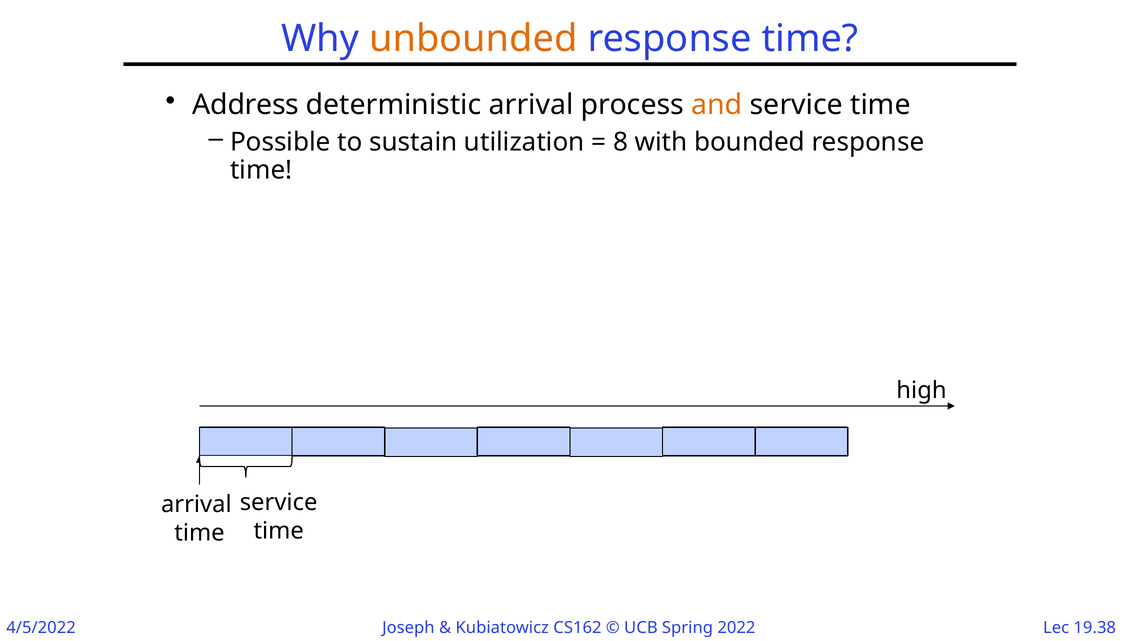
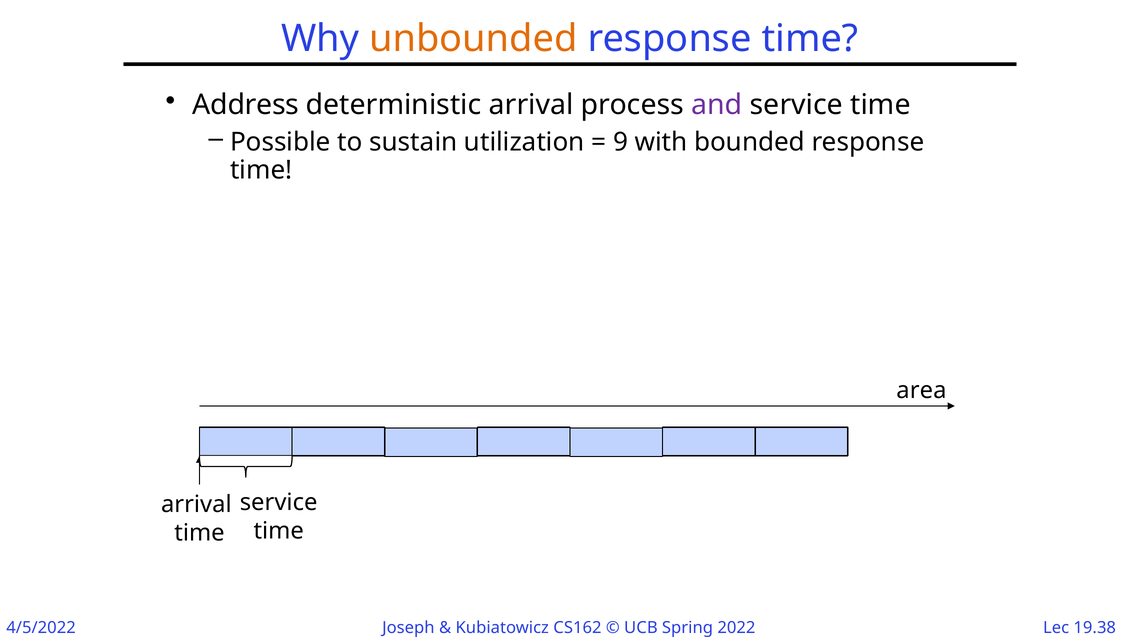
and colour: orange -> purple
8: 8 -> 9
high: high -> area
